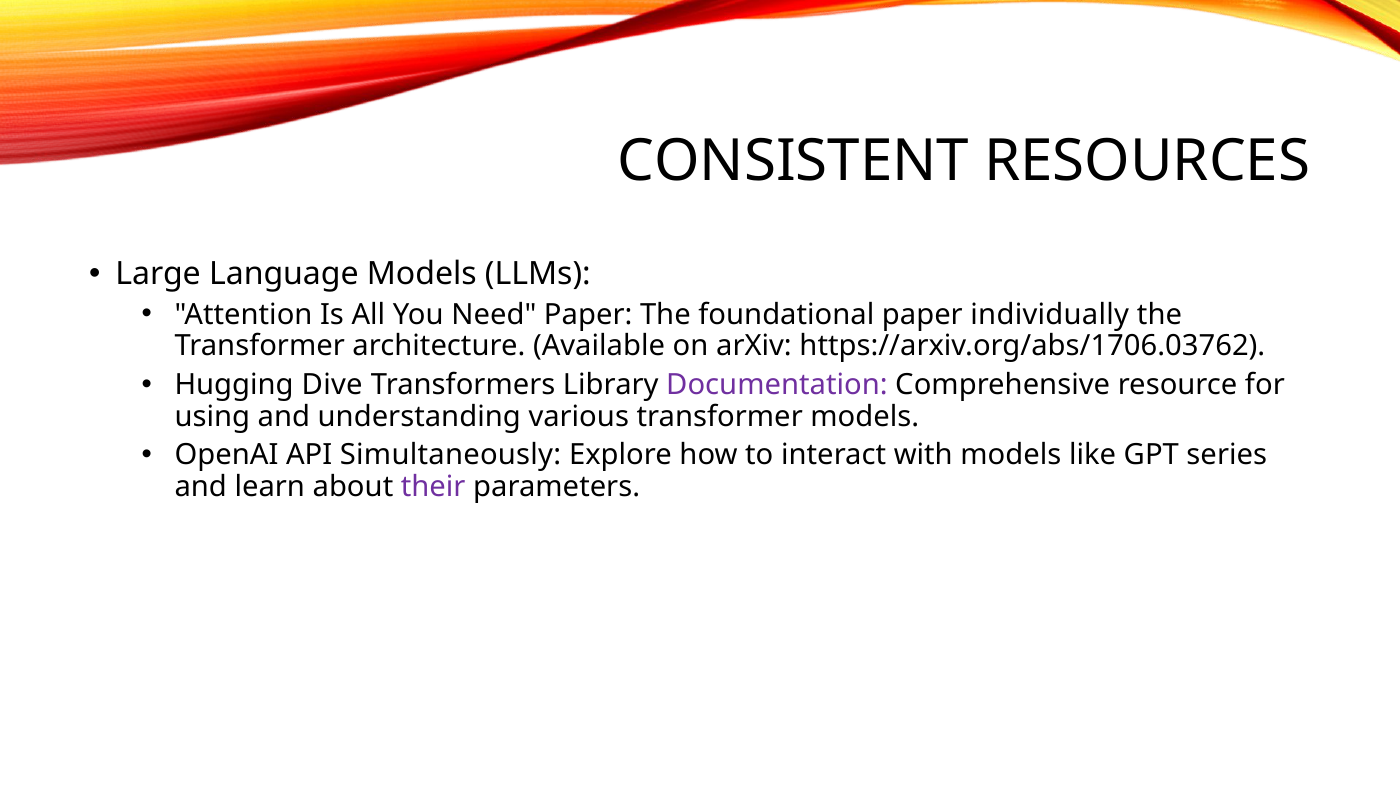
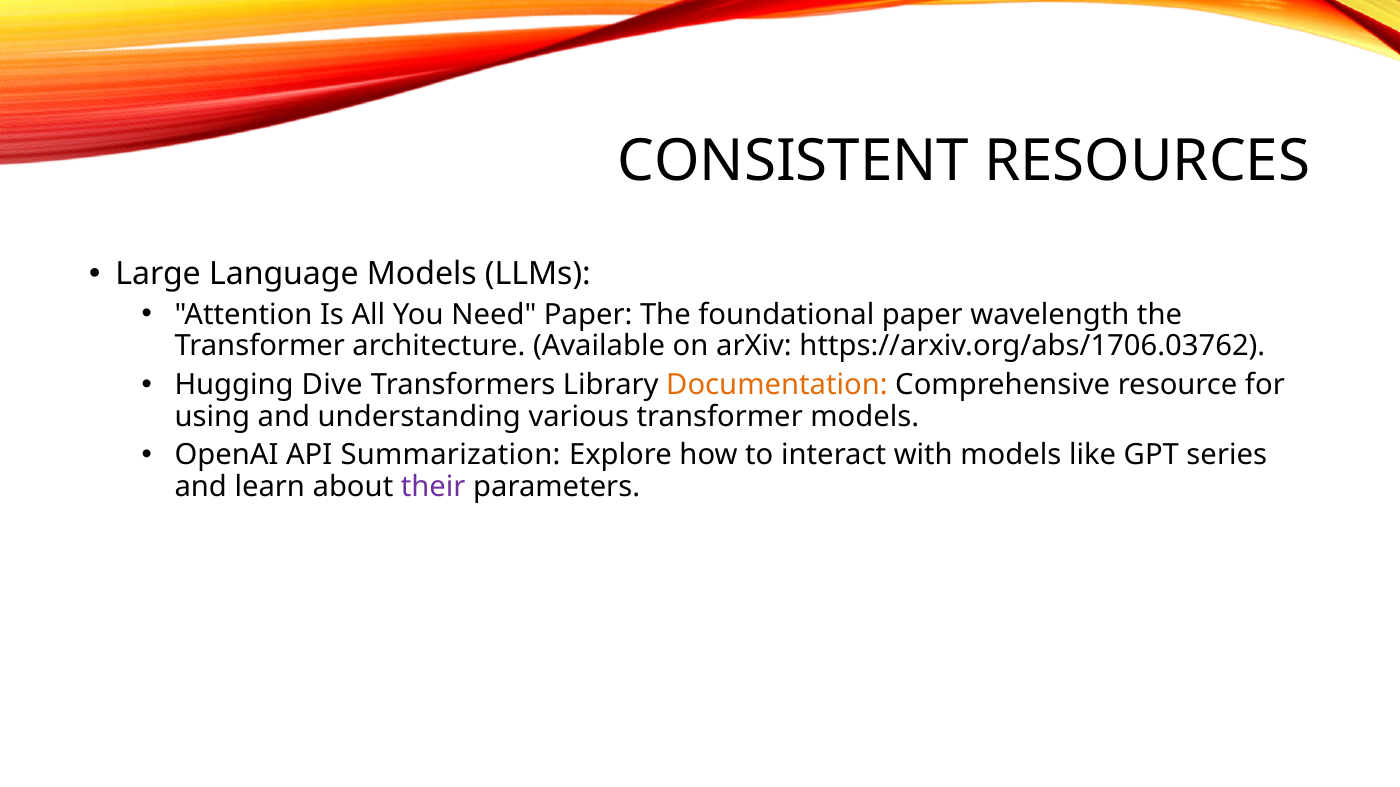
individually: individually -> wavelength
Documentation colour: purple -> orange
Simultaneously: Simultaneously -> Summarization
